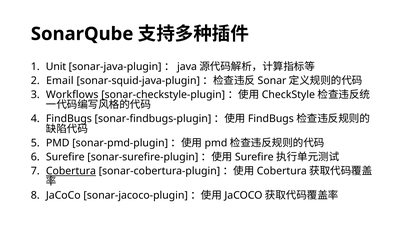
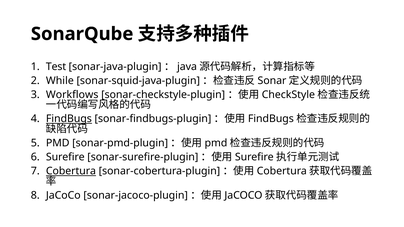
Unit: Unit -> Test
Email: Email -> While
FindBugs at (69, 119) underline: none -> present
